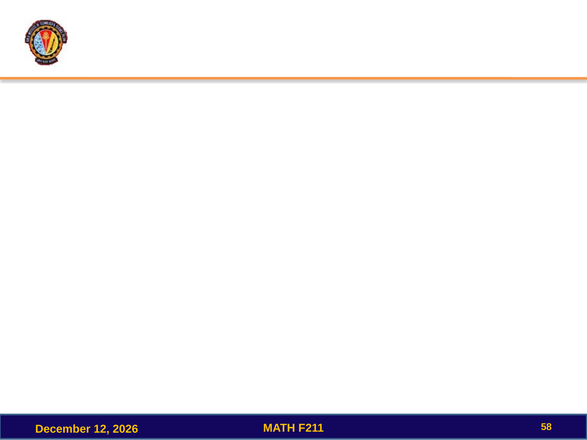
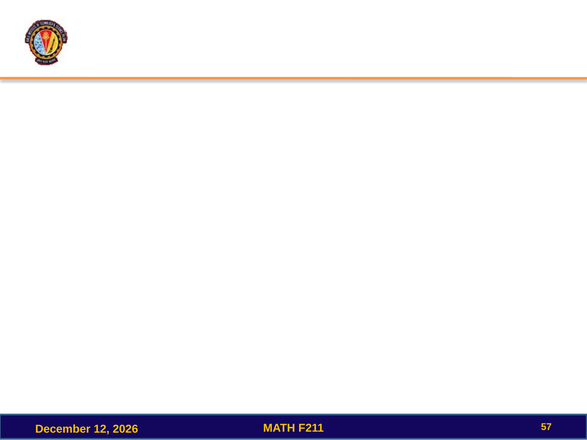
58: 58 -> 57
